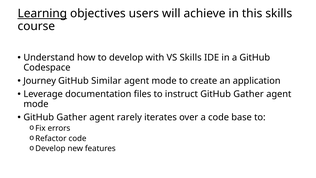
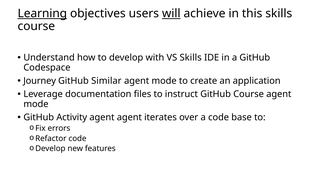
will underline: none -> present
instruct GitHub Gather: Gather -> Course
Gather at (72, 117): Gather -> Activity
agent rarely: rarely -> agent
